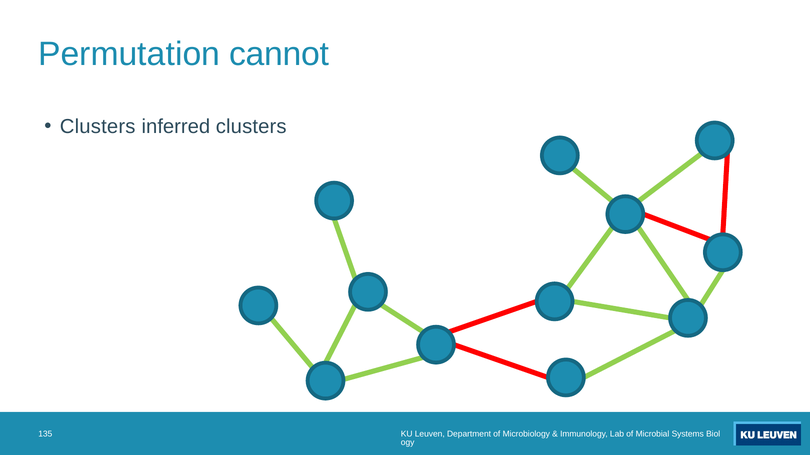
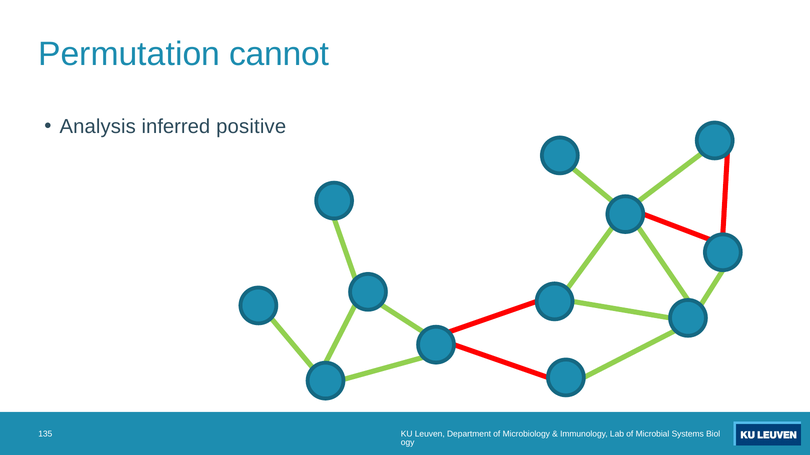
Clusters at (98, 127): Clusters -> Analysis
inferred clusters: clusters -> positive
